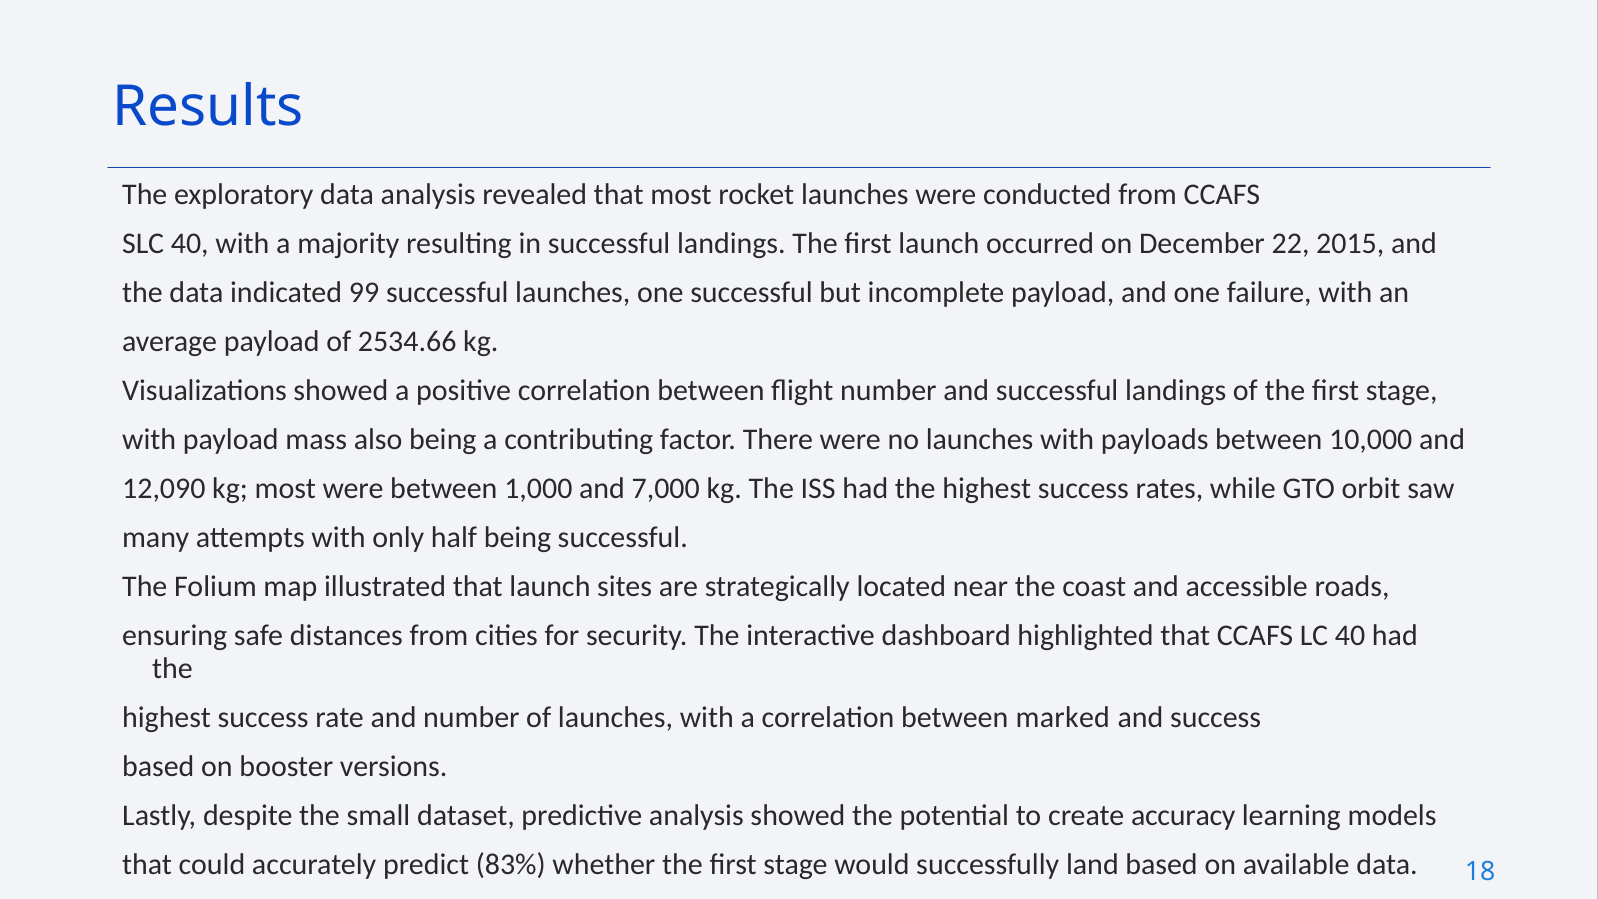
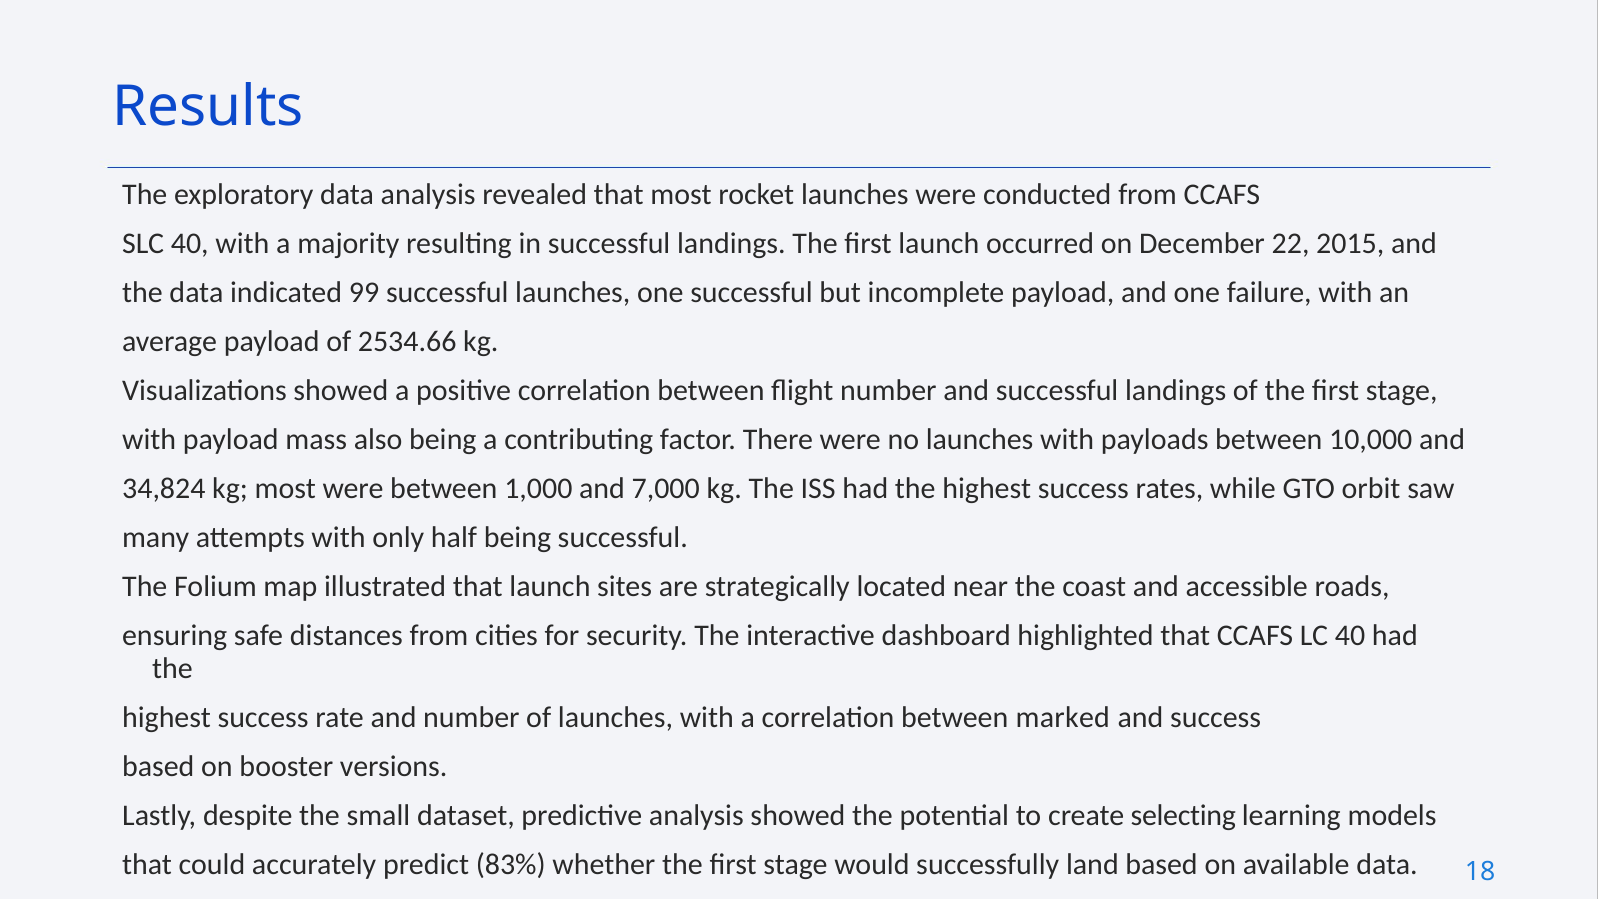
12,090: 12,090 -> 34,824
accuracy: accuracy -> selecting
